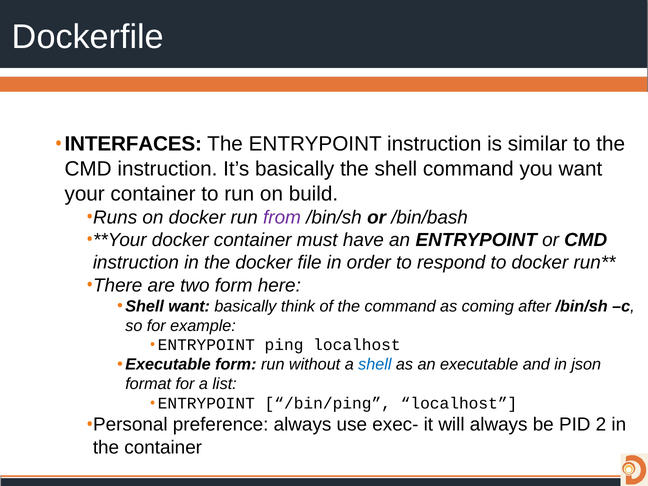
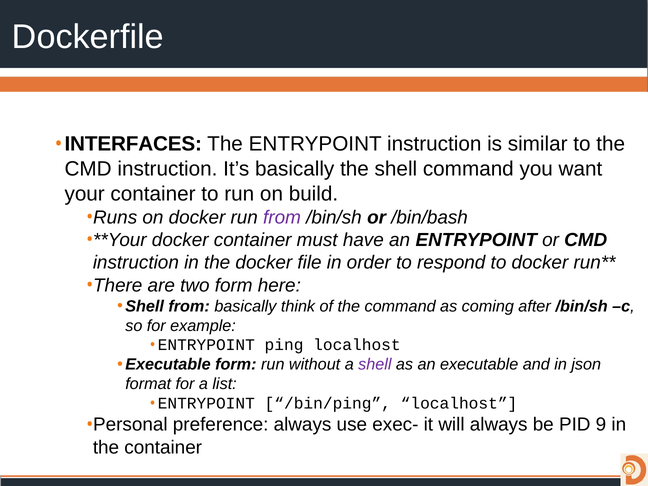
Shell want: want -> from
shell at (375, 365) colour: blue -> purple
2: 2 -> 9
